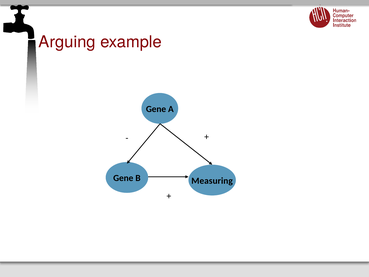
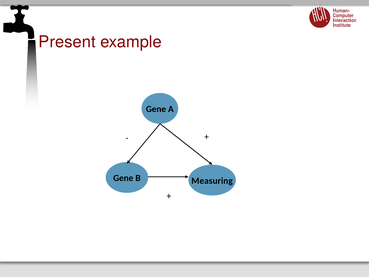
Arguing: Arguing -> Present
